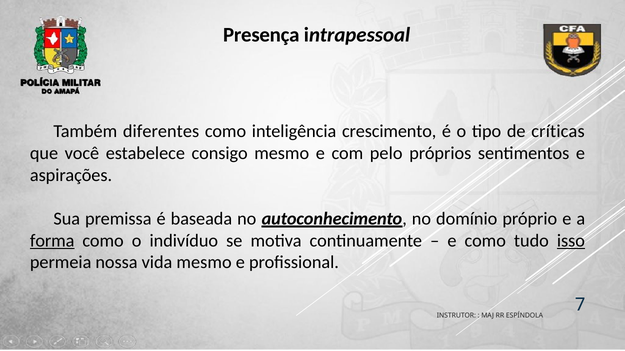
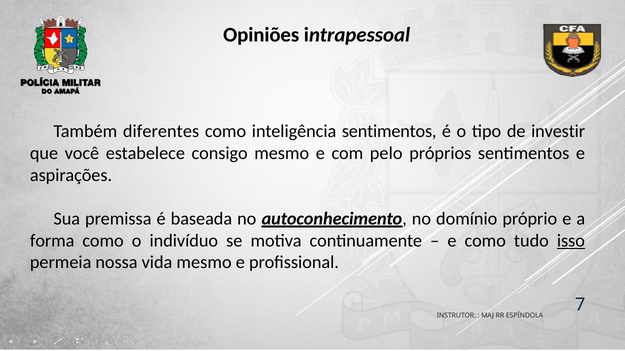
Presença: Presença -> Opiniões
inteligência crescimento: crescimento -> sentimentos
críticas: críticas -> investir
forma underline: present -> none
